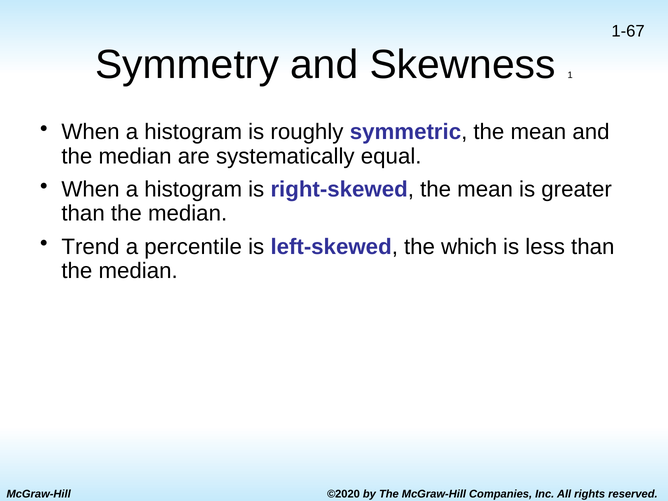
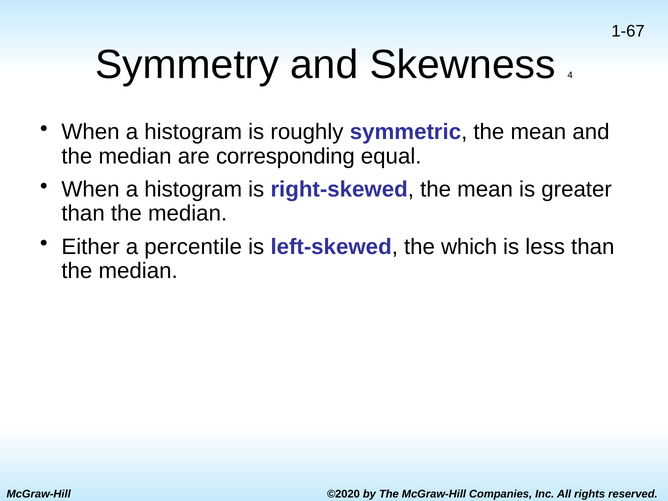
1: 1 -> 4
systematically: systematically -> corresponding
Trend: Trend -> Either
